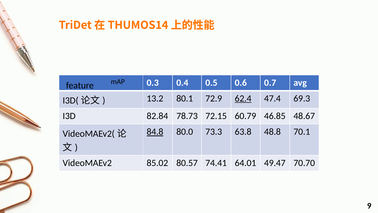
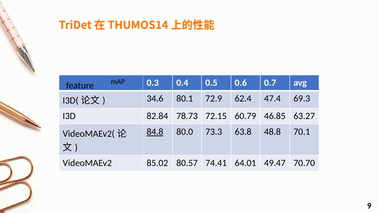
13.2: 13.2 -> 34.6
62.4 underline: present -> none
48.67: 48.67 -> 63.27
